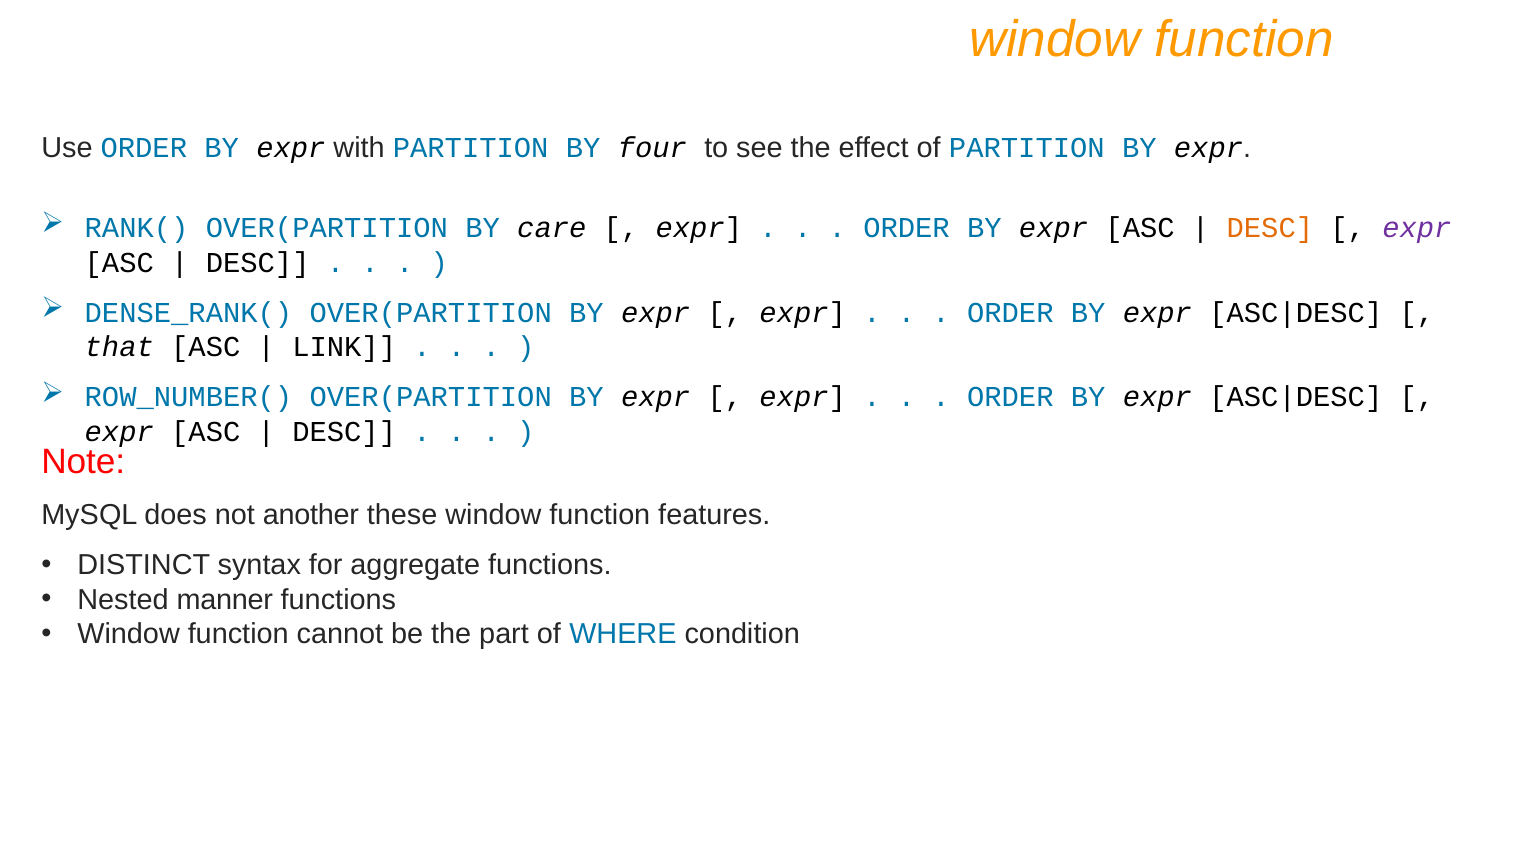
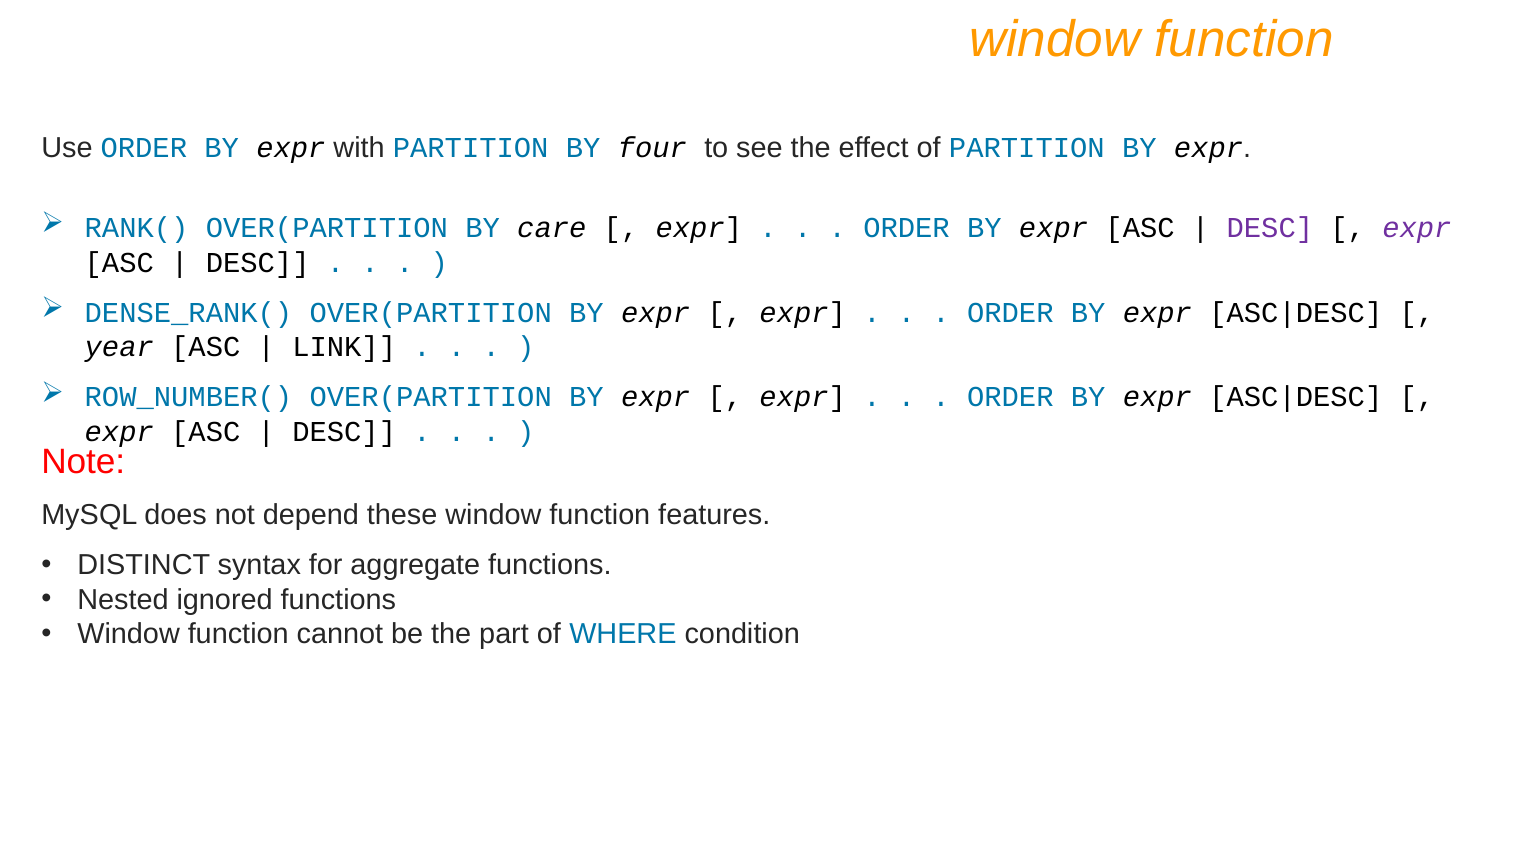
DESC at (1270, 228) colour: orange -> purple
that: that -> year
another: another -> depend
manner: manner -> ignored
